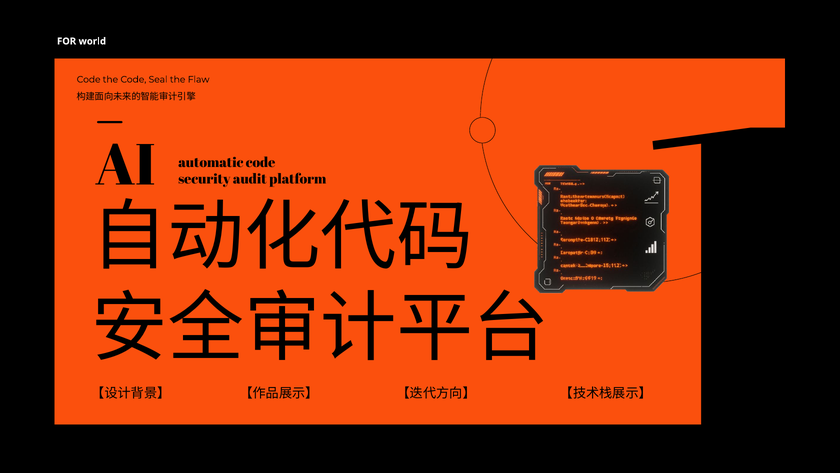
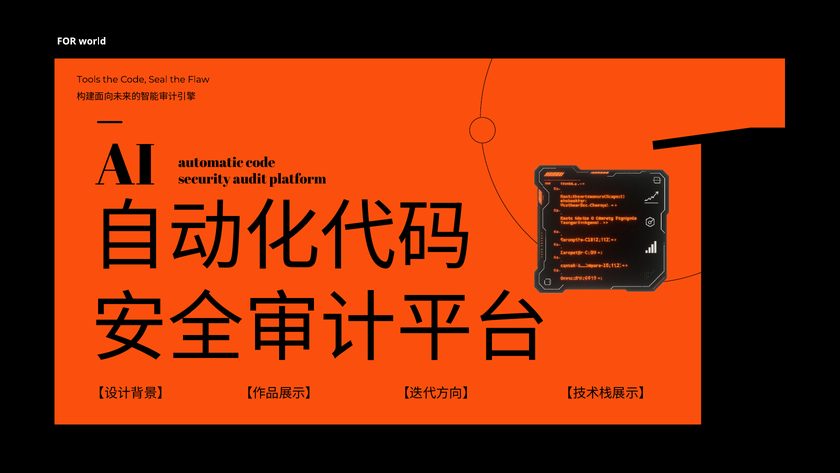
Code at (89, 79): Code -> Tools
